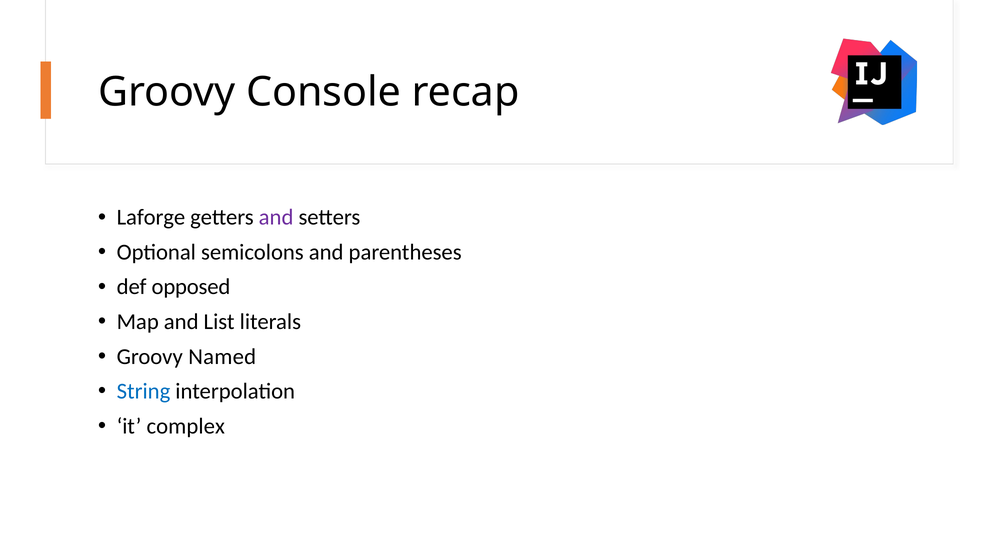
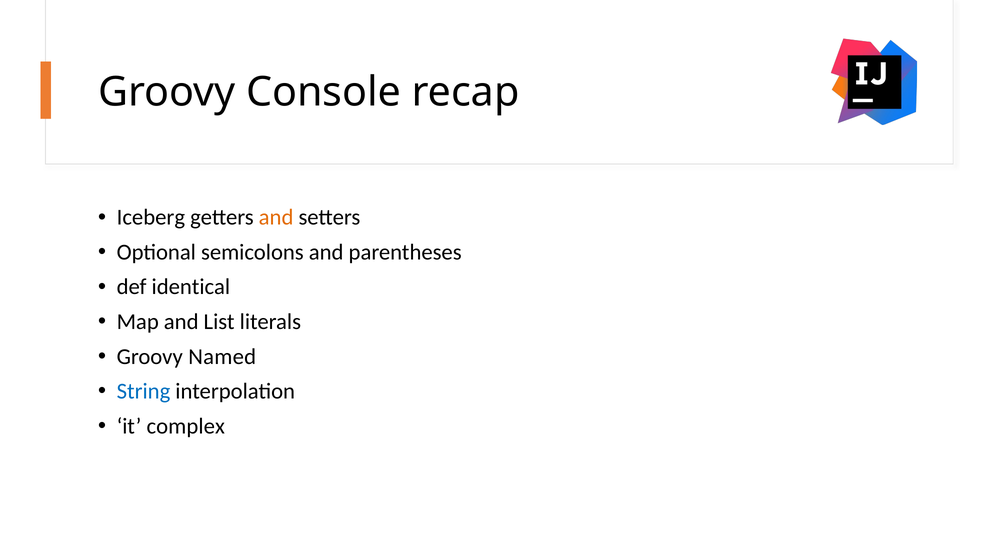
Laforge: Laforge -> Iceberg
and at (276, 218) colour: purple -> orange
opposed: opposed -> identical
